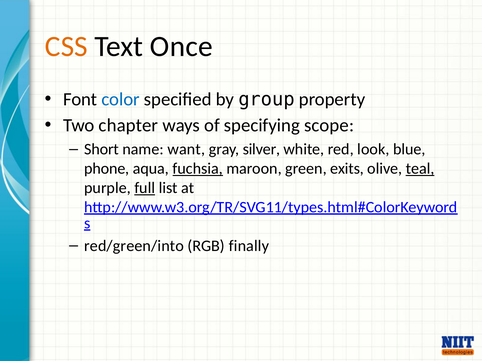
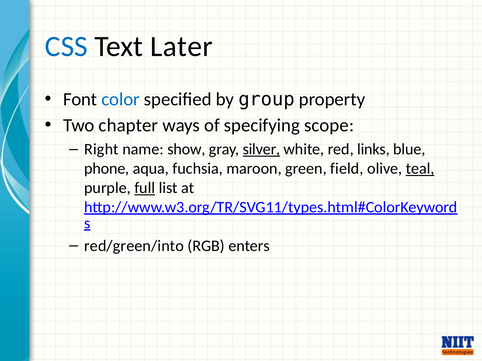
CSS colour: orange -> blue
Once: Once -> Later
Short: Short -> Right
want: want -> show
silver underline: none -> present
look: look -> links
fuchsia underline: present -> none
exits: exits -> field
finally: finally -> enters
